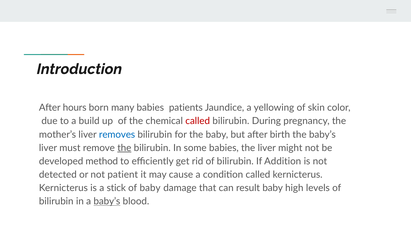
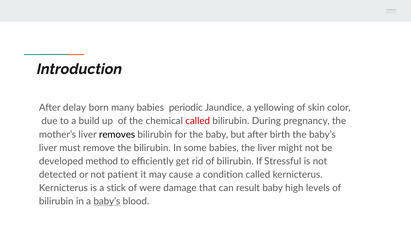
hours: hours -> delay
patients: patients -> periodic
removes colour: blue -> black
the at (124, 148) underline: present -> none
Addition: Addition -> Stressful
of baby: baby -> were
